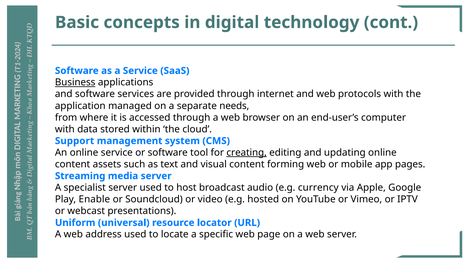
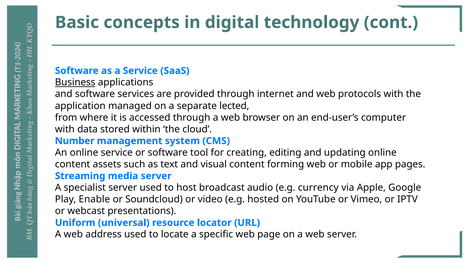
needs: needs -> lected
Support: Support -> Number
creating underline: present -> none
